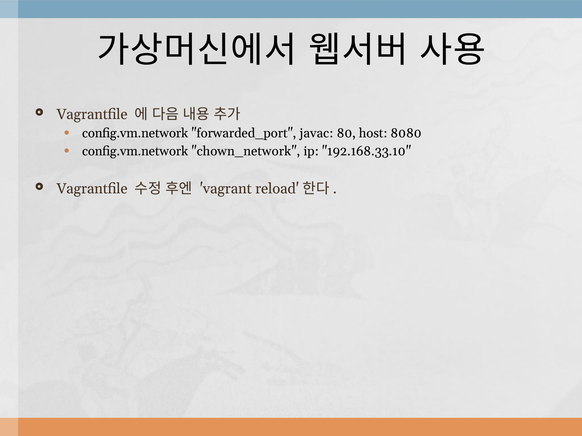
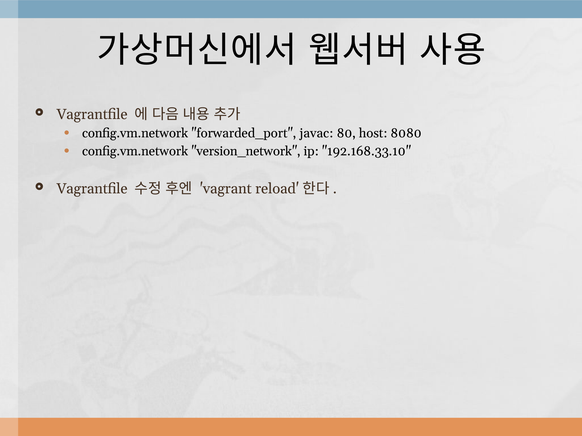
chown_network: chown_network -> version_network
